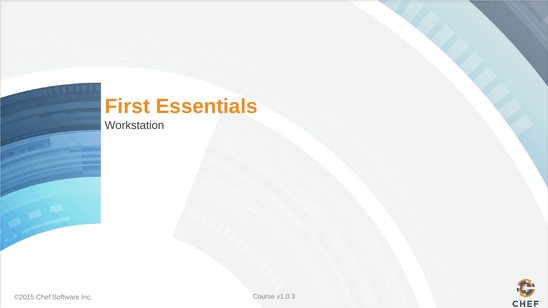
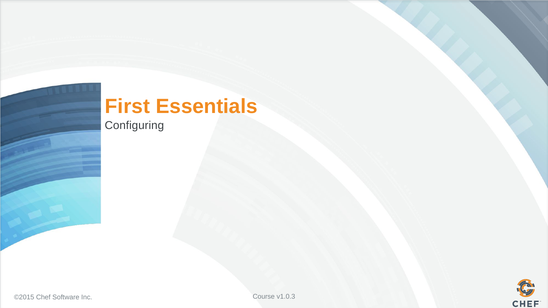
Workstation: Workstation -> Configuring
